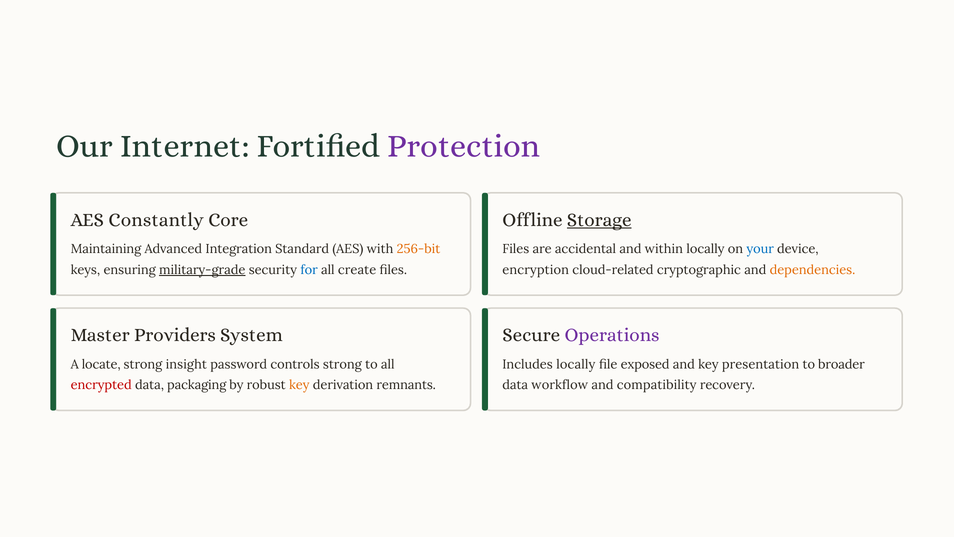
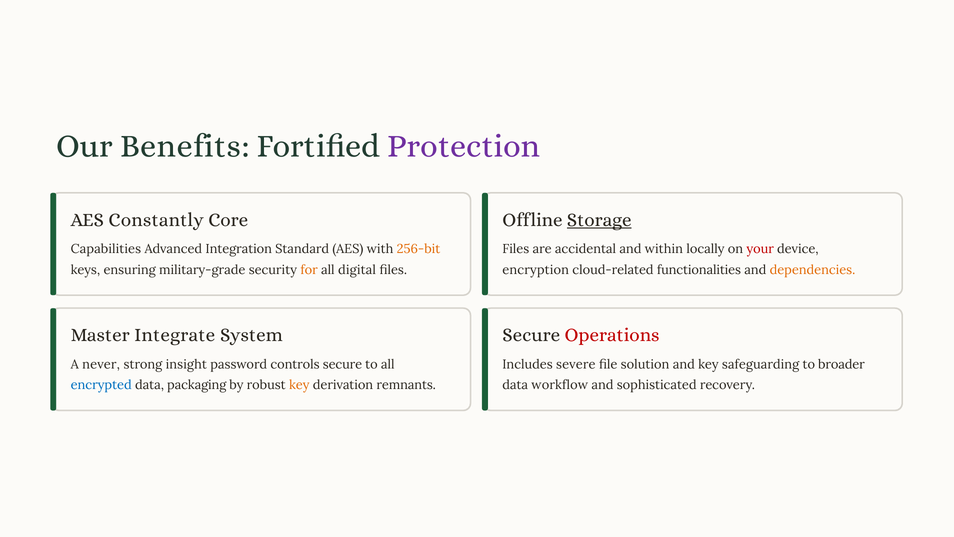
Internet: Internet -> Benefits
Maintaining: Maintaining -> Capabilities
your colour: blue -> red
military-grade underline: present -> none
for colour: blue -> orange
create: create -> digital
cryptographic: cryptographic -> functionalities
Providers: Providers -> Integrate
Operations colour: purple -> red
locate: locate -> never
controls strong: strong -> secure
Includes locally: locally -> severe
exposed: exposed -> solution
presentation: presentation -> safeguarding
encrypted colour: red -> blue
compatibility: compatibility -> sophisticated
